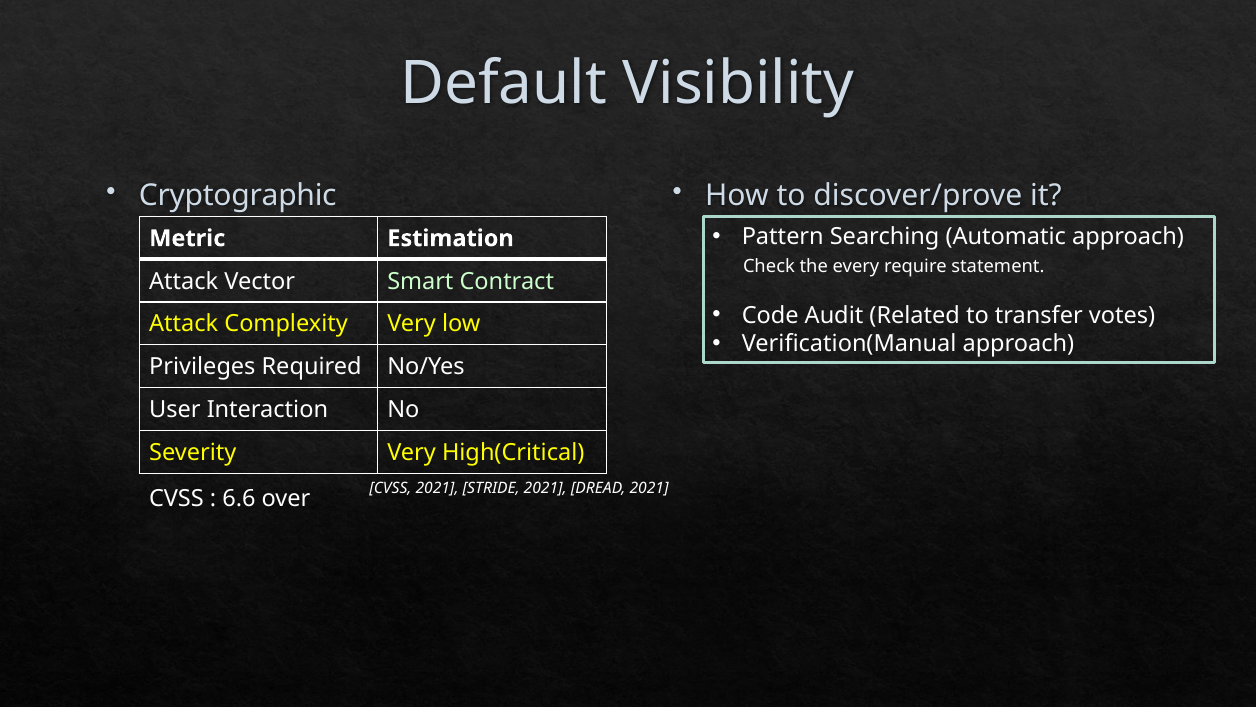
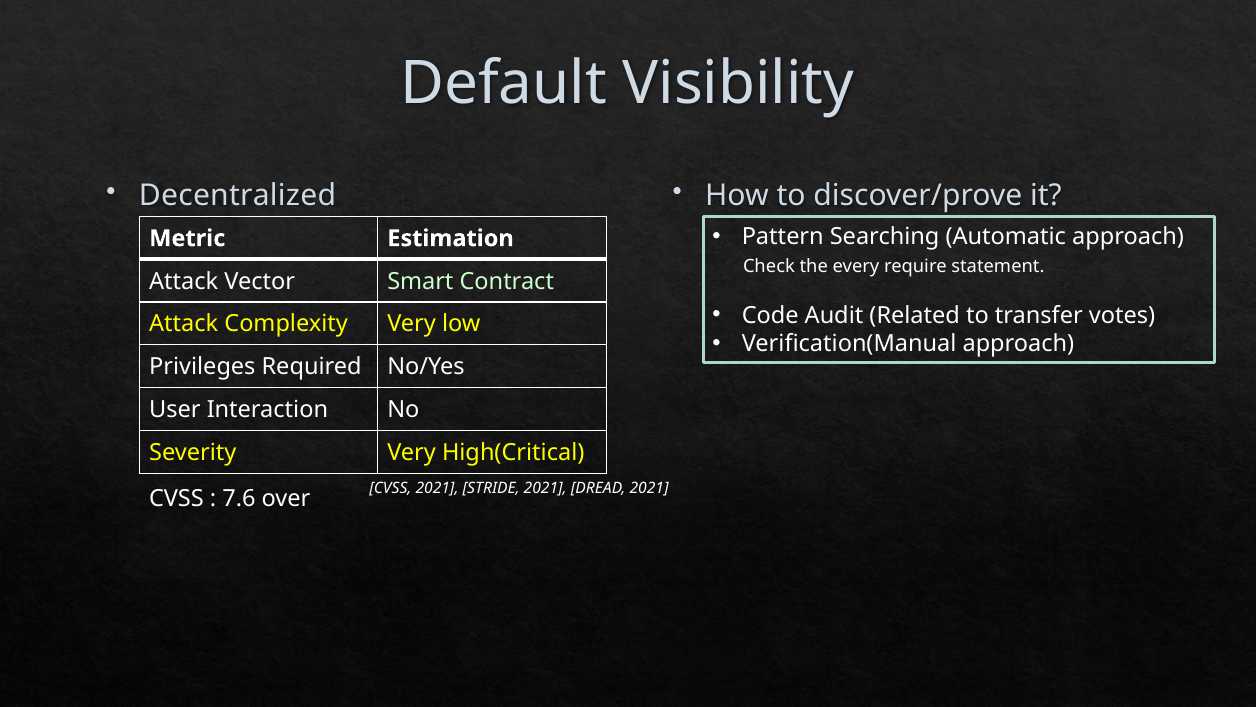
Cryptographic: Cryptographic -> Decentralized
6.6: 6.6 -> 7.6
